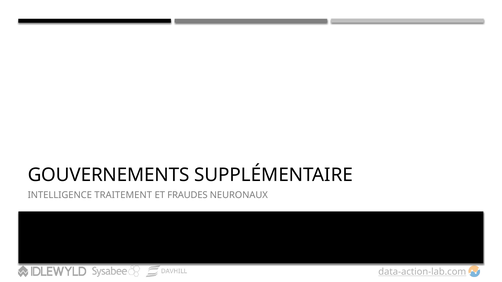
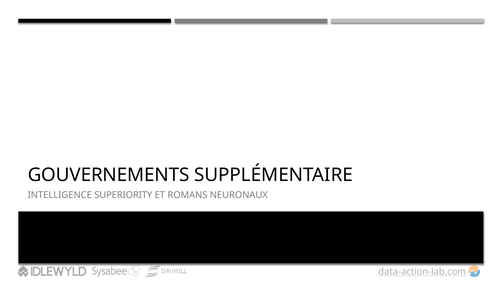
TRAITEMENT: TRAITEMENT -> SUPERIORITY
FRAUDES: FRAUDES -> ROMANS
